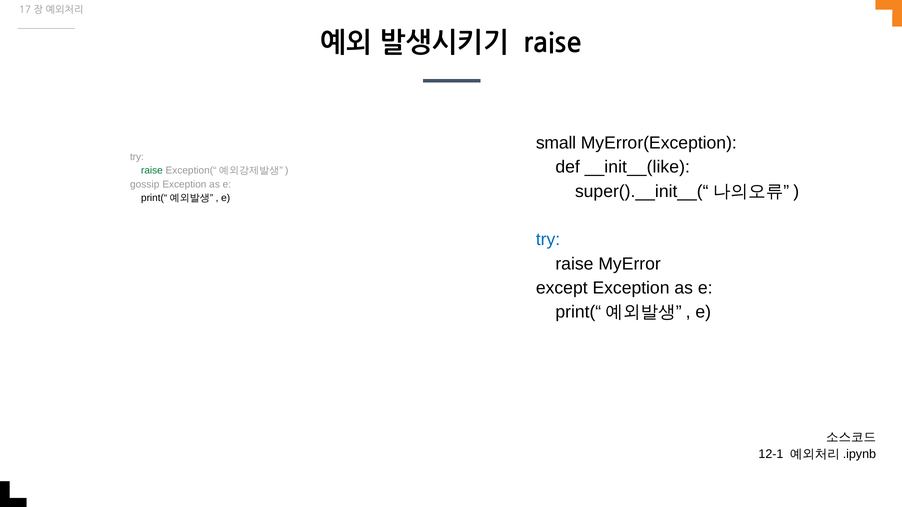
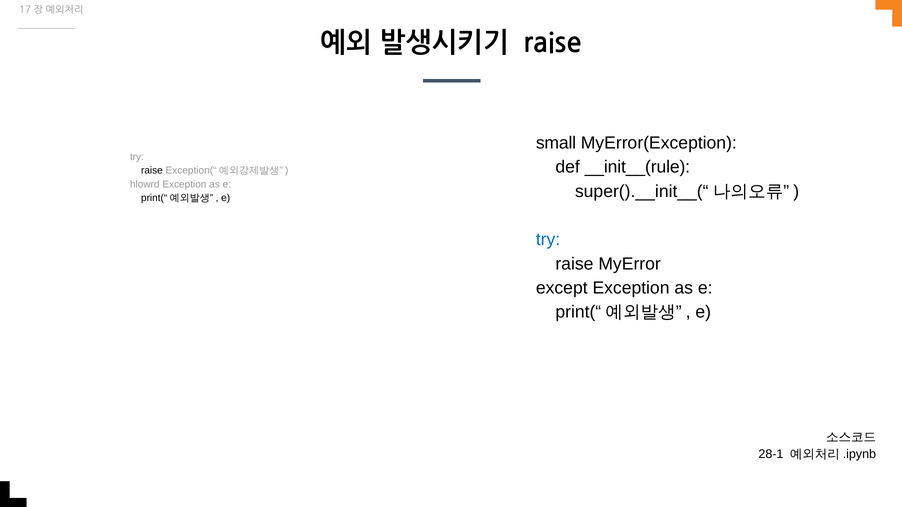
__init__(like: __init__(like -> __init__(rule
raise at (152, 171) colour: green -> black
gossip: gossip -> hlowrd
12-1: 12-1 -> 28-1
